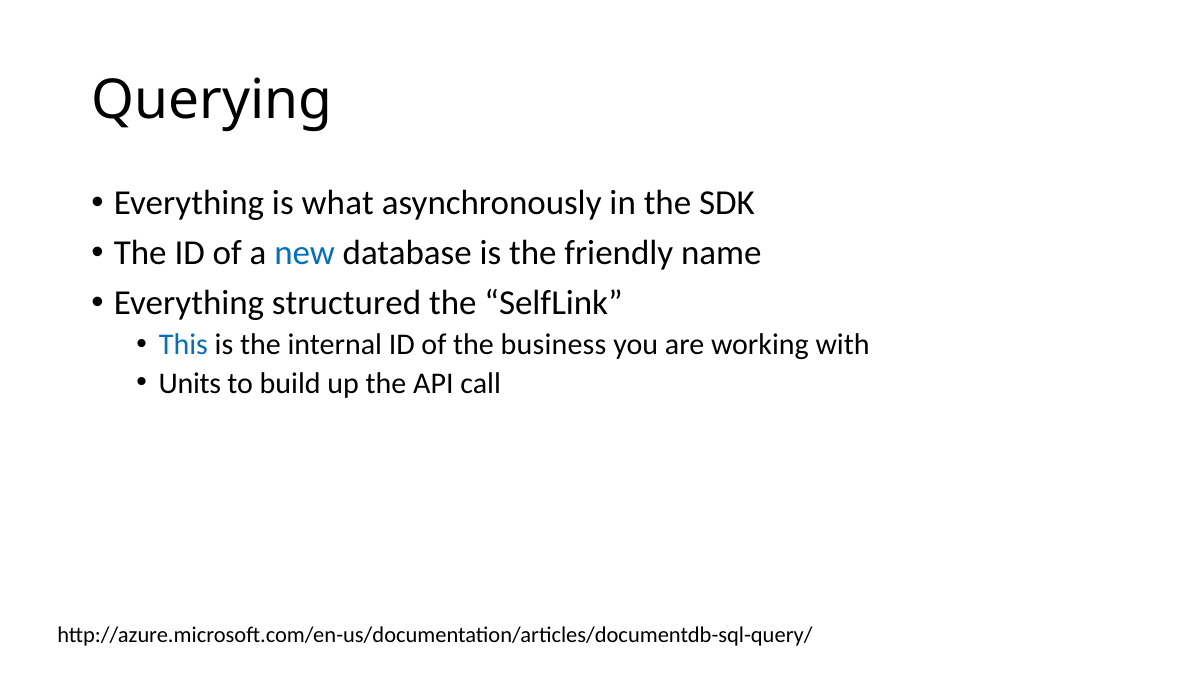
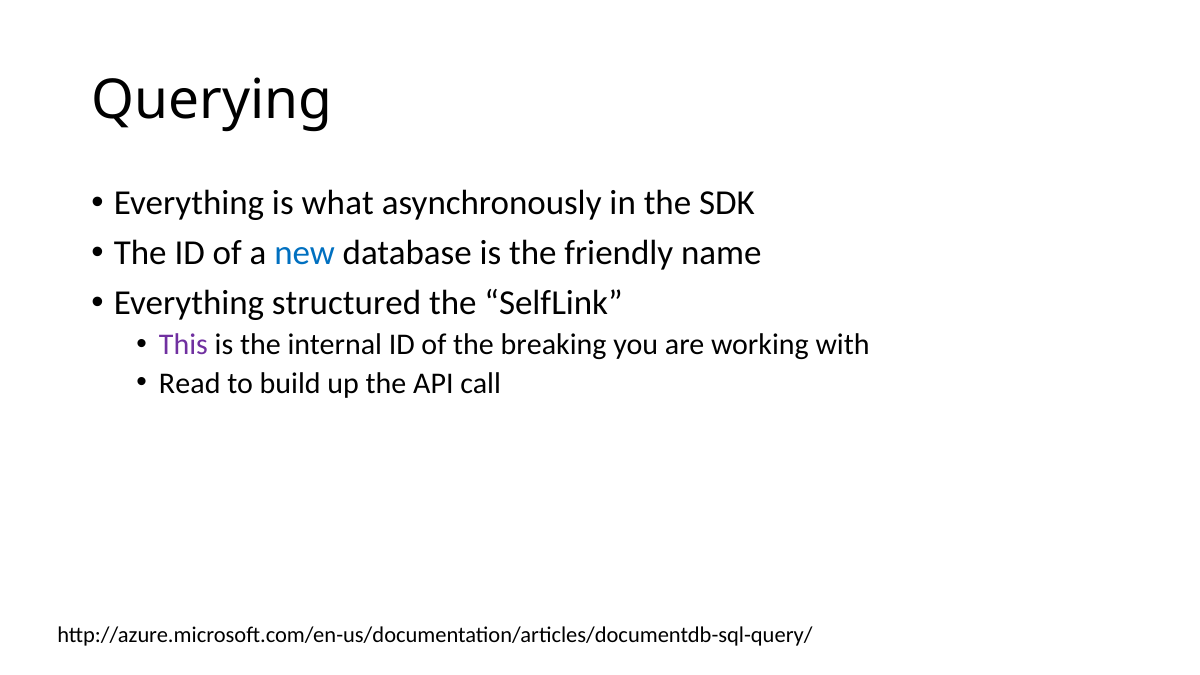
This colour: blue -> purple
business: business -> breaking
Units: Units -> Read
